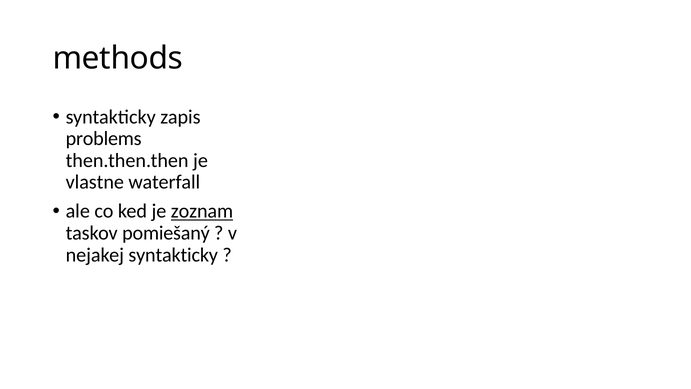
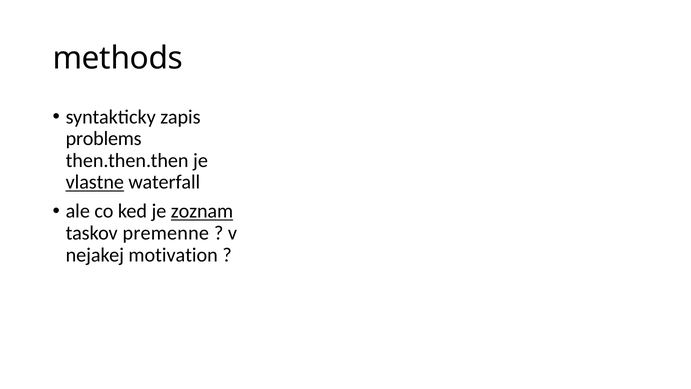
vlastne underline: none -> present
pomiešaný: pomiešaný -> premenne
nejakej syntakticky: syntakticky -> motivation
